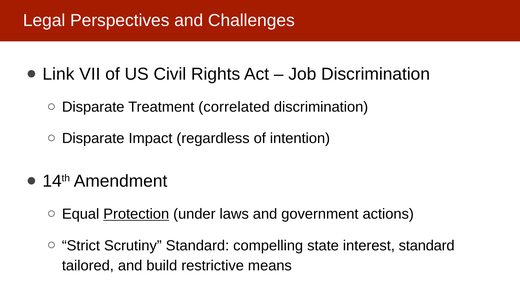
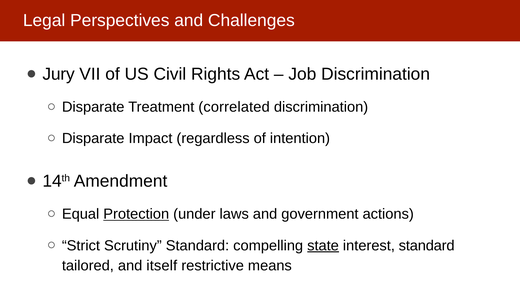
Link: Link -> Jury
state underline: none -> present
build: build -> itself
